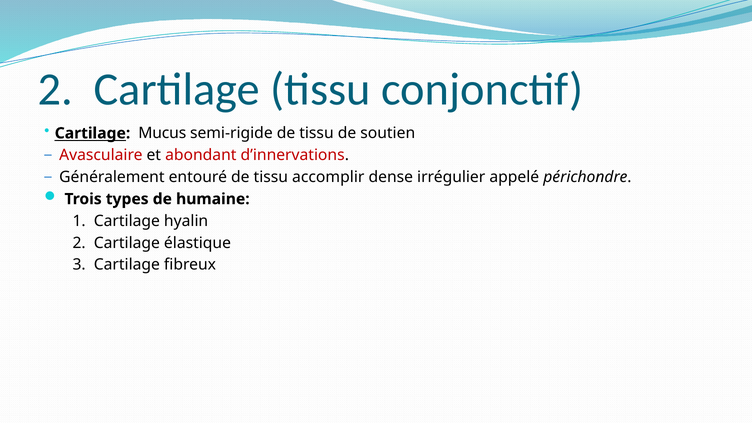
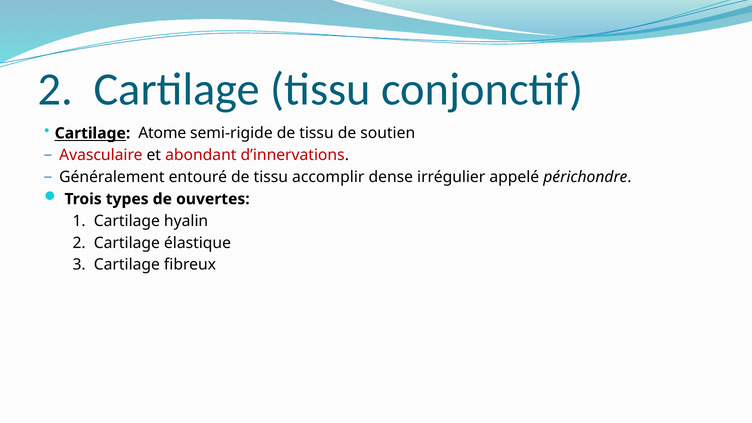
Mucus: Mucus -> Atome
humaine: humaine -> ouvertes
